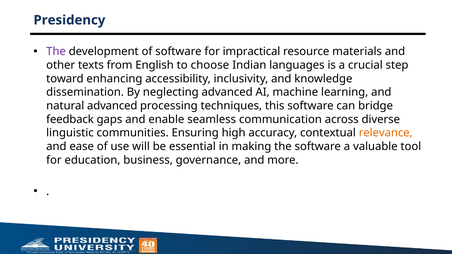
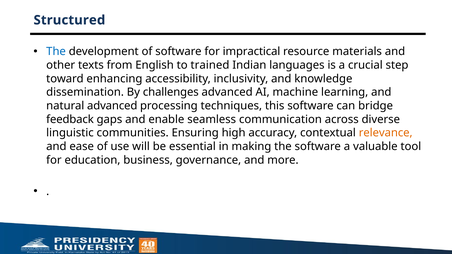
Presidency: Presidency -> Structured
The at (56, 52) colour: purple -> blue
choose: choose -> trained
neglecting: neglecting -> challenges
